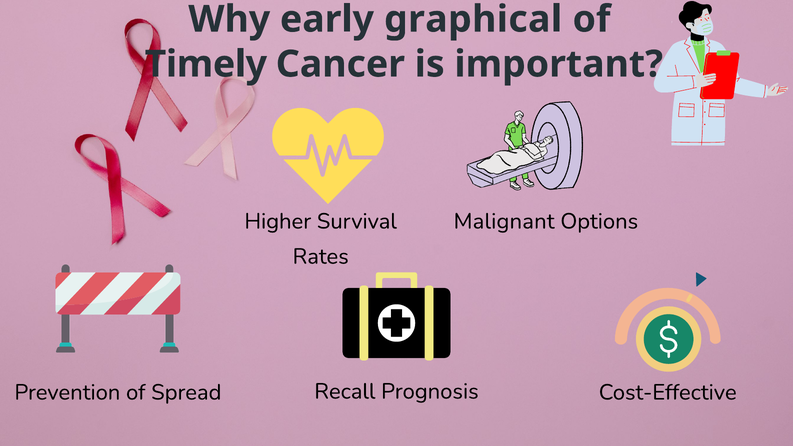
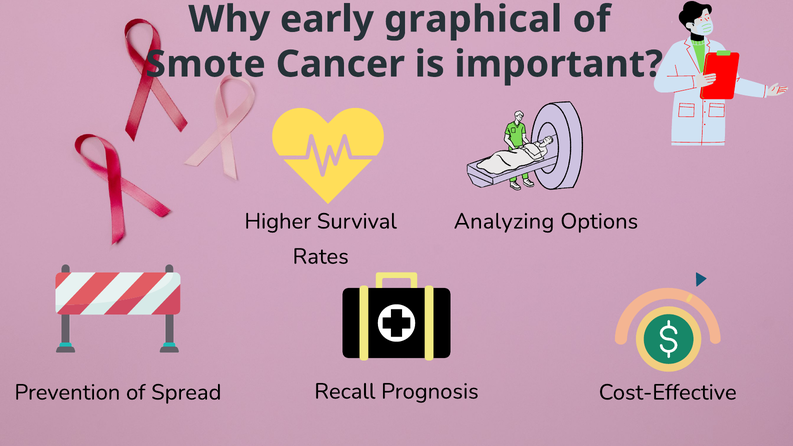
Timely: Timely -> Smote
Malignant: Malignant -> Analyzing
